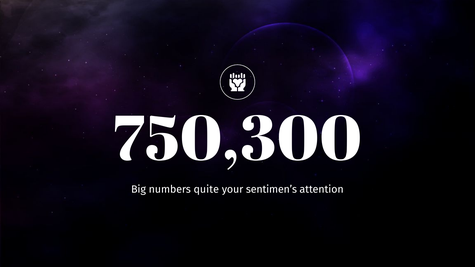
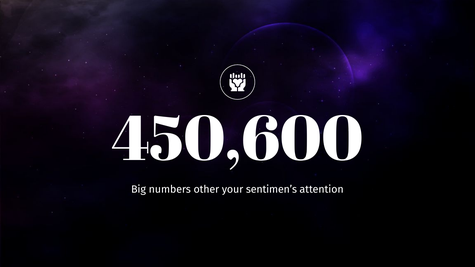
750,300: 750,300 -> 450,600
quite: quite -> other
